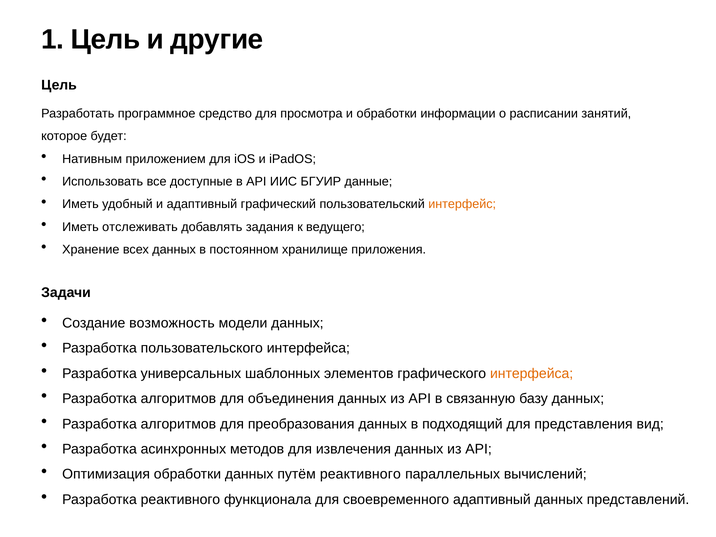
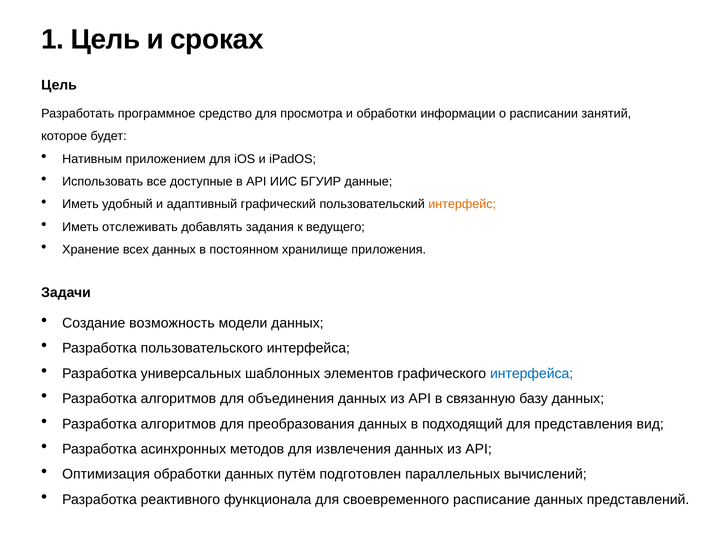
другие: другие -> сроках
интерфейса at (532, 374) colour: orange -> blue
путём реактивного: реактивного -> подготовлен
своевременного адаптивный: адаптивный -> расписание
